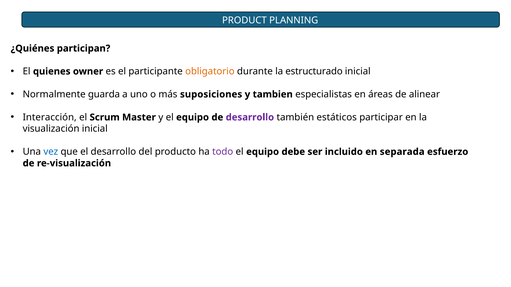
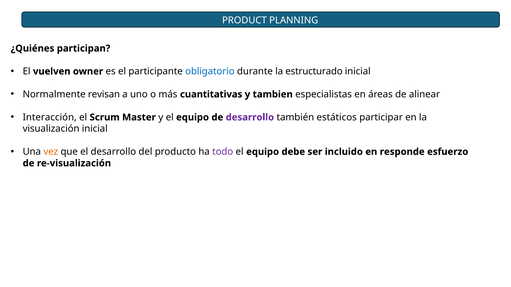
quienes: quienes -> vuelven
obligatorio colour: orange -> blue
guarda: guarda -> revisan
suposiciones: suposiciones -> cuantitativas
vez colour: blue -> orange
separada: separada -> responde
